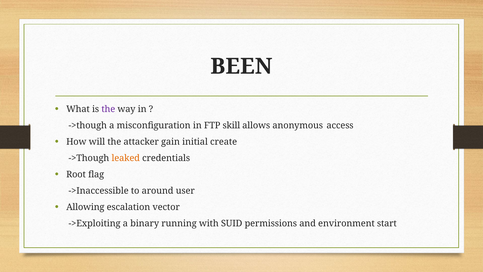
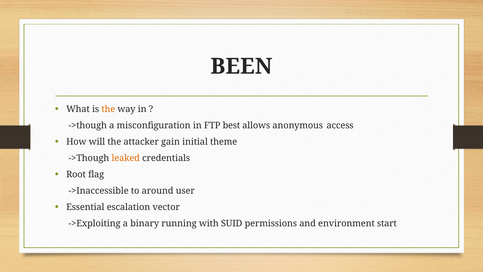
the at (108, 109) colour: purple -> orange
skill: skill -> best
create: create -> theme
Allowing: Allowing -> Essential
